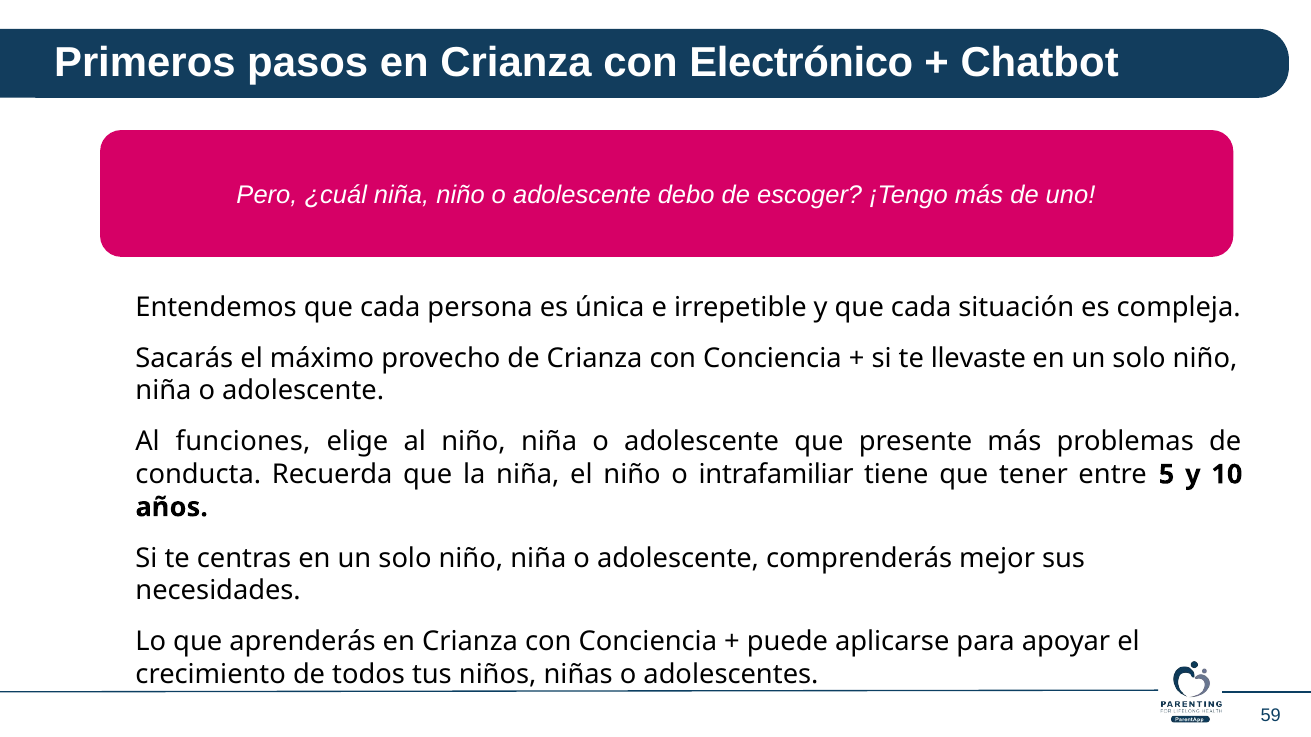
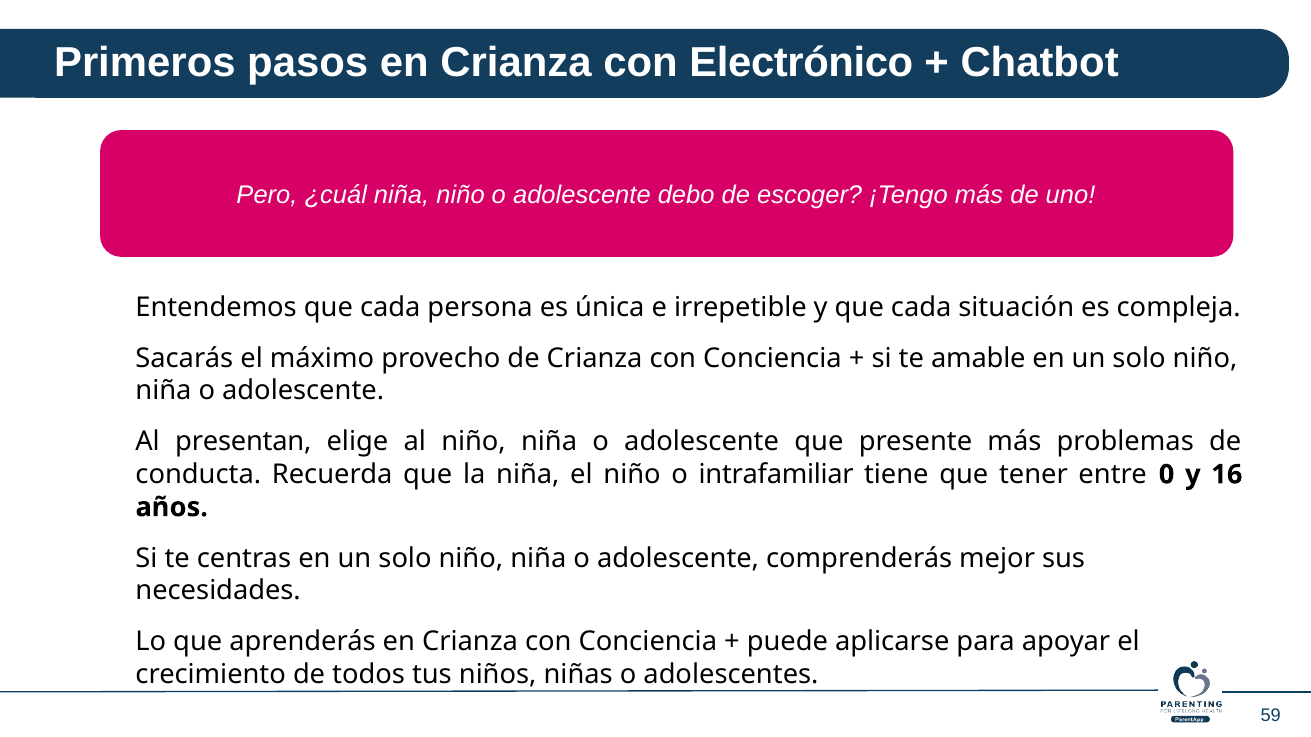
llevaste: llevaste -> amable
funciones: funciones -> presentan
5: 5 -> 0
10: 10 -> 16
